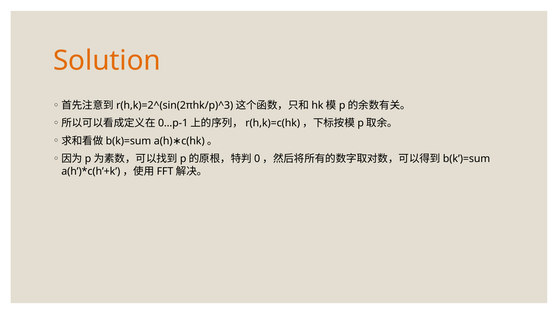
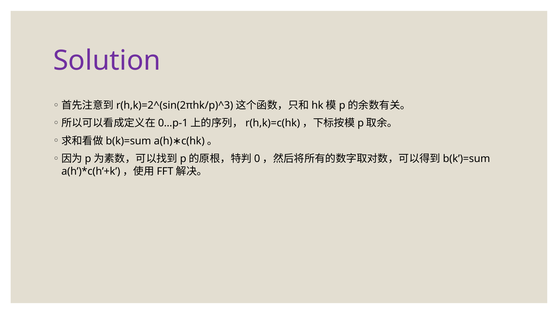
Solution colour: orange -> purple
